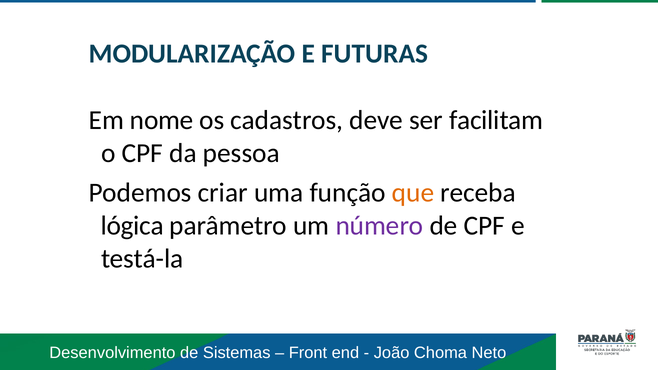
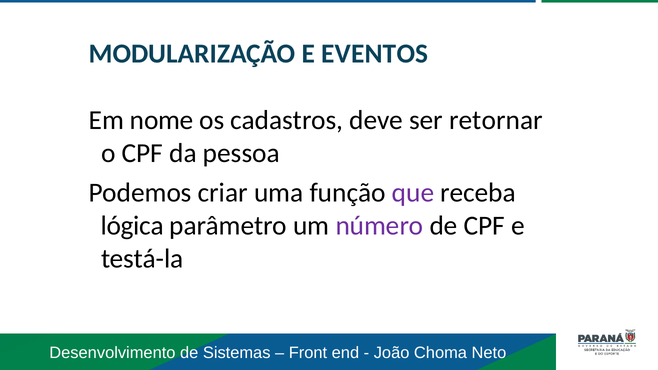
FUTURAS: FUTURAS -> EVENTOS
facilitam: facilitam -> retornar
que colour: orange -> purple
